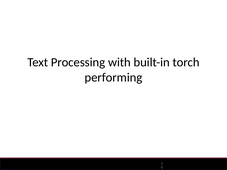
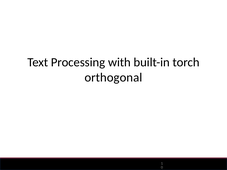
performing: performing -> orthogonal
